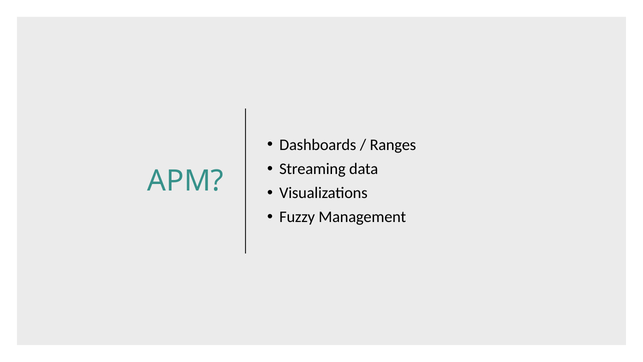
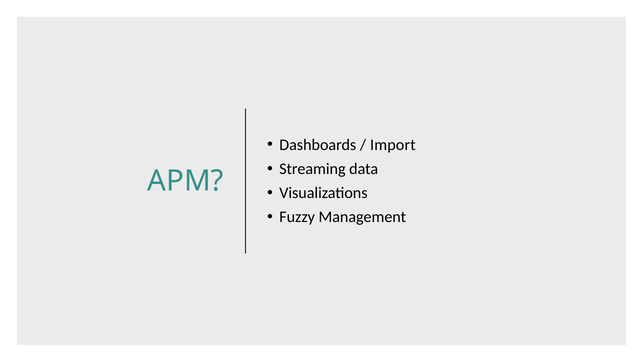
Ranges: Ranges -> Import
